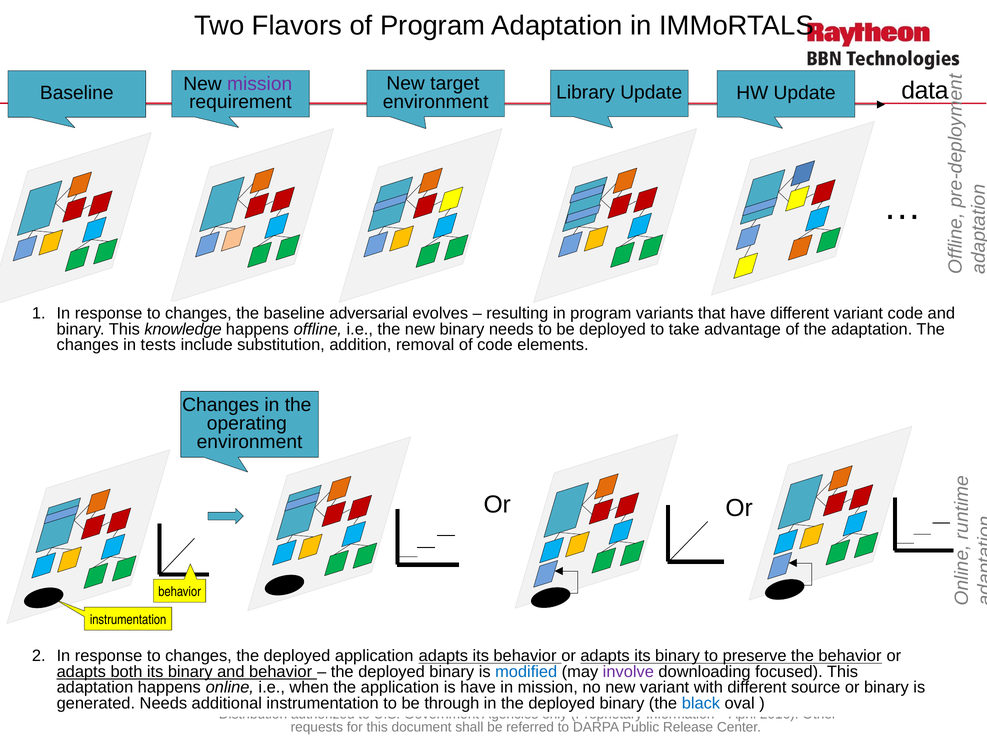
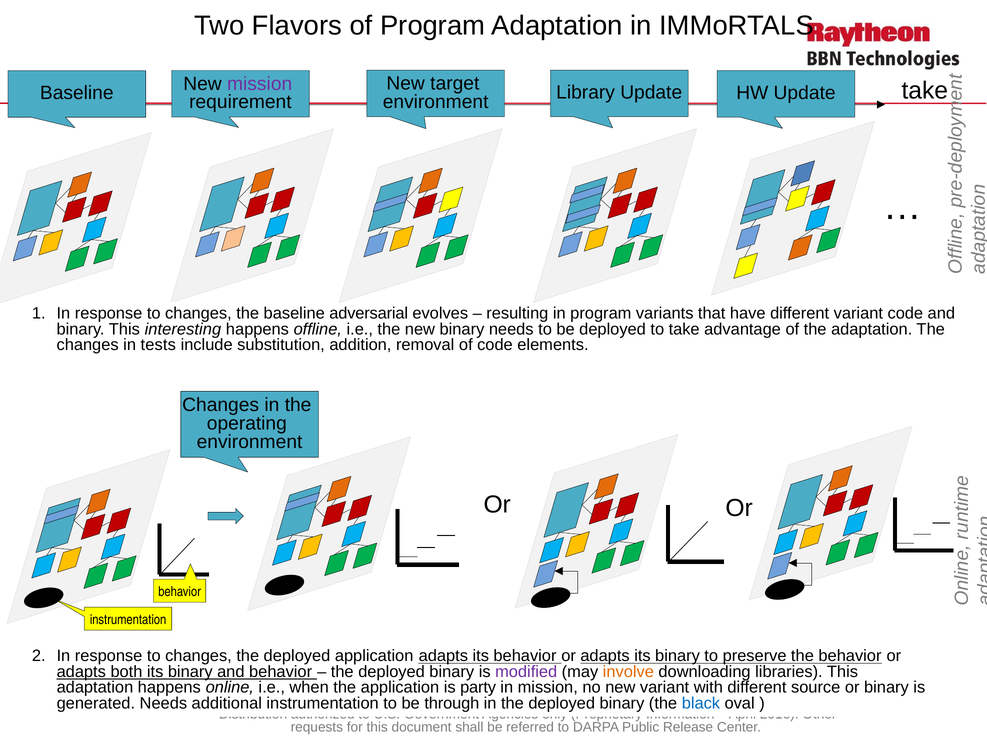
data at (925, 91): data -> take
knowledge: knowledge -> interesting
modified colour: blue -> purple
involve colour: purple -> orange
focused: focused -> libraries
is have: have -> party
